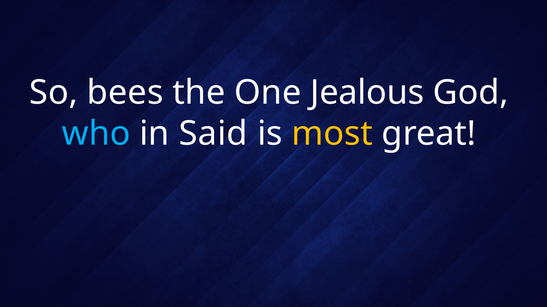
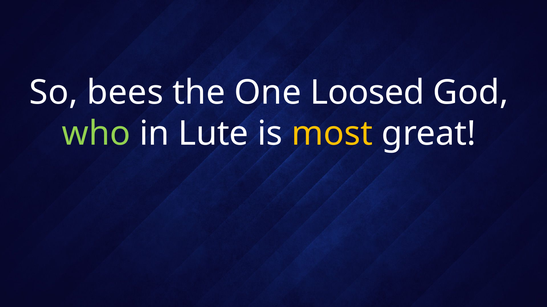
Jealous: Jealous -> Loosed
who colour: light blue -> light green
Said: Said -> Lute
